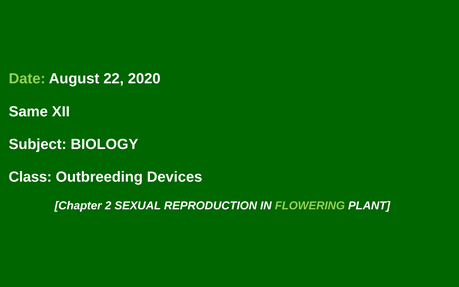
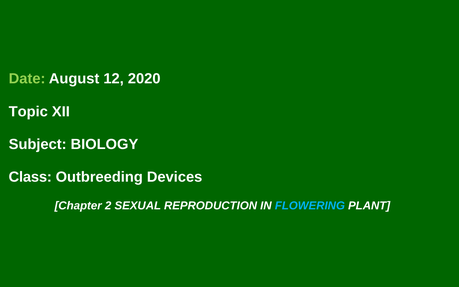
22: 22 -> 12
Same: Same -> Topic
FLOWERING colour: light green -> light blue
